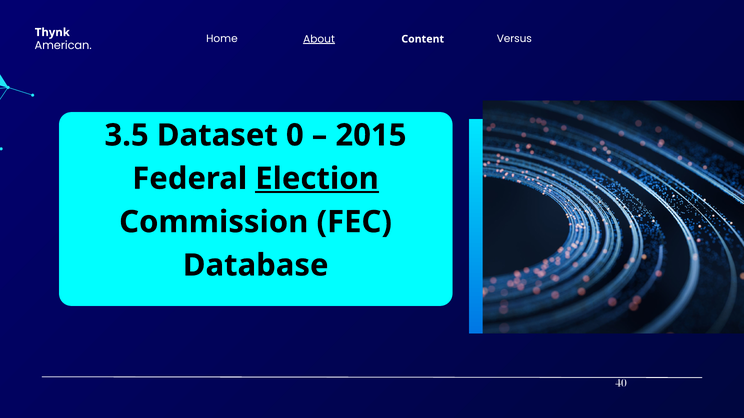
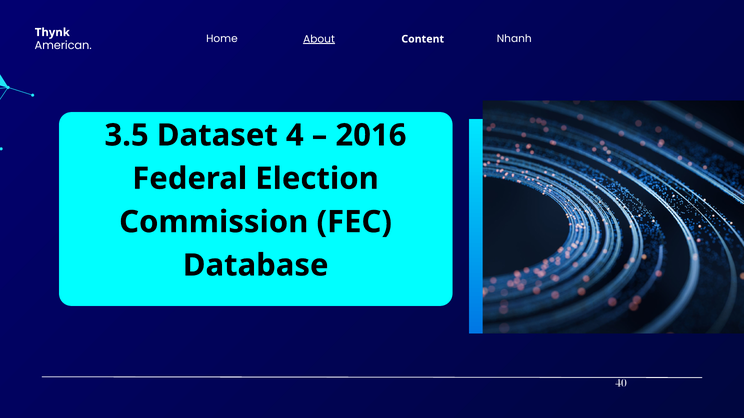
Versus: Versus -> Nhanh
0: 0 -> 4
2015: 2015 -> 2016
Election underline: present -> none
